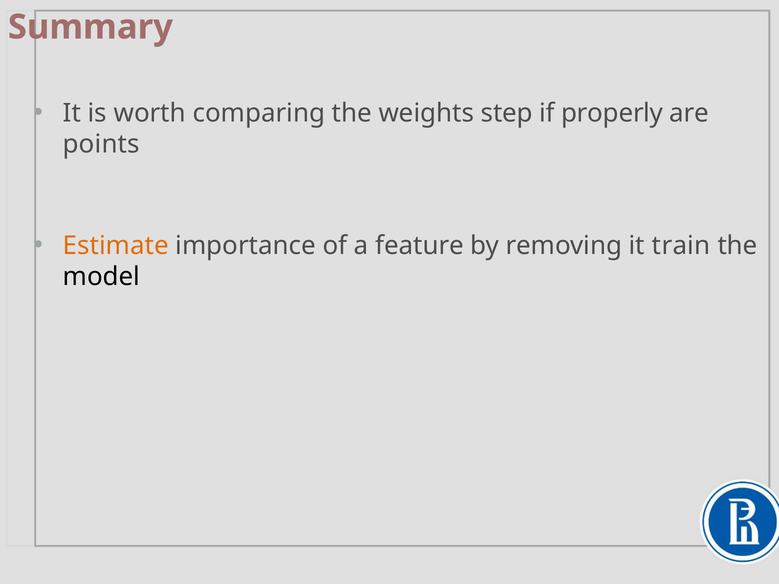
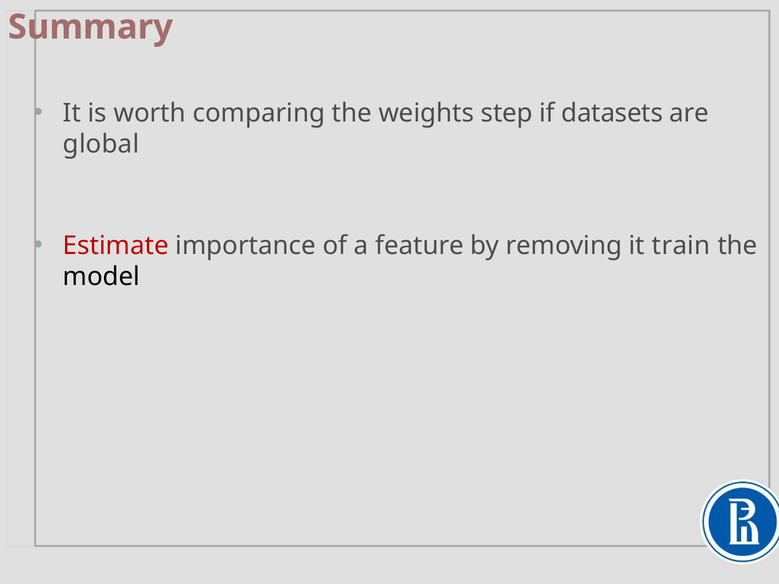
properly: properly -> datasets
points: points -> global
Estimate colour: orange -> red
